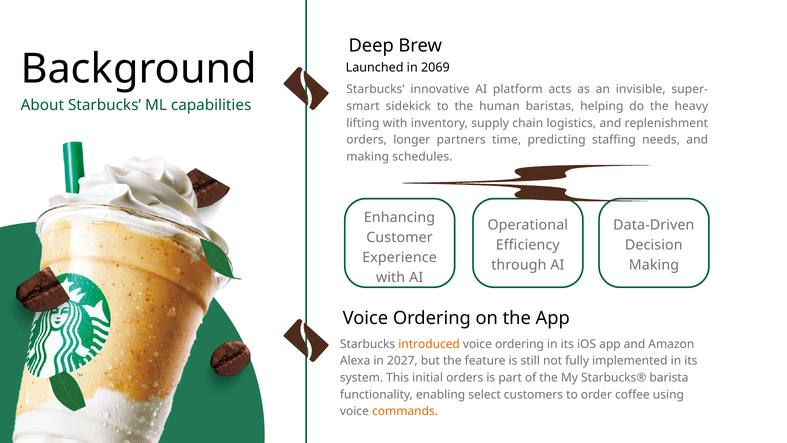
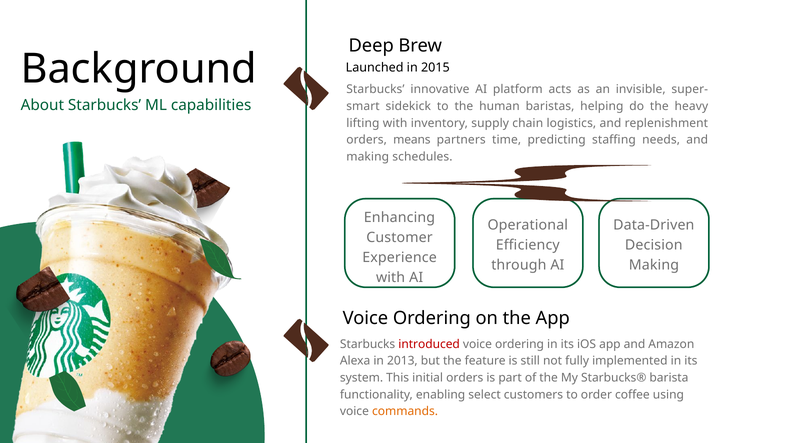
2069: 2069 -> 2015
longer: longer -> means
introduced colour: orange -> red
2027: 2027 -> 2013
